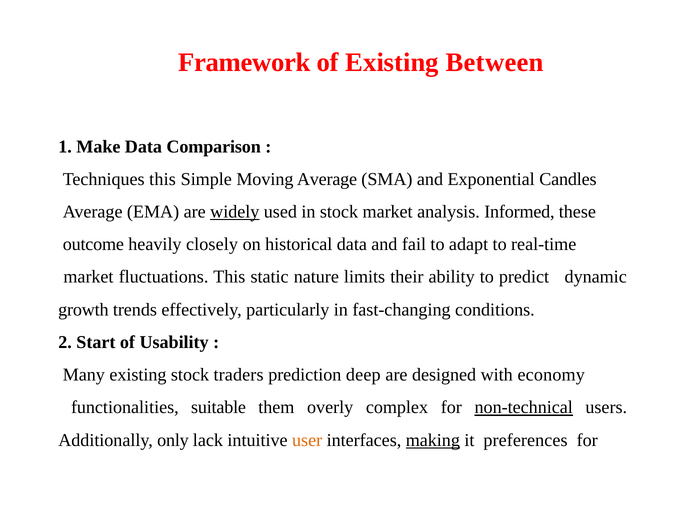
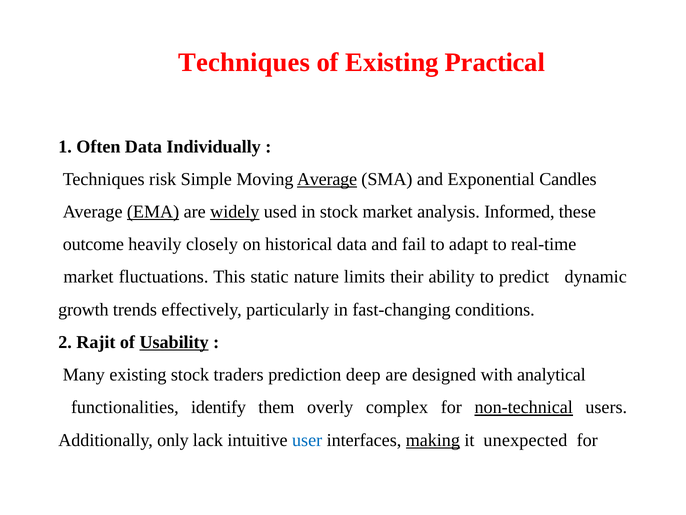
Framework at (244, 62): Framework -> Techniques
Between: Between -> Practical
Make: Make -> Often
Comparison: Comparison -> Individually
Techniques this: this -> risk
Average at (327, 179) underline: none -> present
EMA underline: none -> present
Start: Start -> Rajit
Usability underline: none -> present
economy: economy -> analytical
suitable: suitable -> identify
user colour: orange -> blue
preferences: preferences -> unexpected
